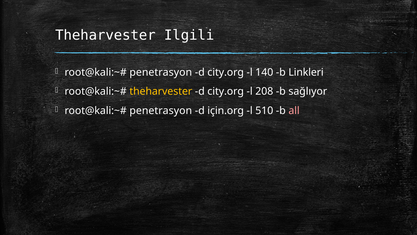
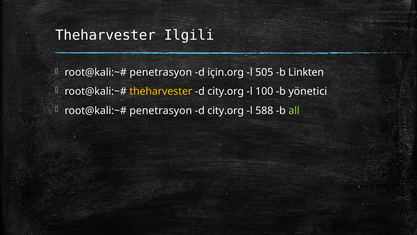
city.org at (226, 72): city.org -> için.org
140: 140 -> 505
Linkleri: Linkleri -> Linkten
208: 208 -> 100
sağlıyor: sağlıyor -> yönetici
için.org at (226, 110): için.org -> city.org
510: 510 -> 588
all colour: pink -> light green
